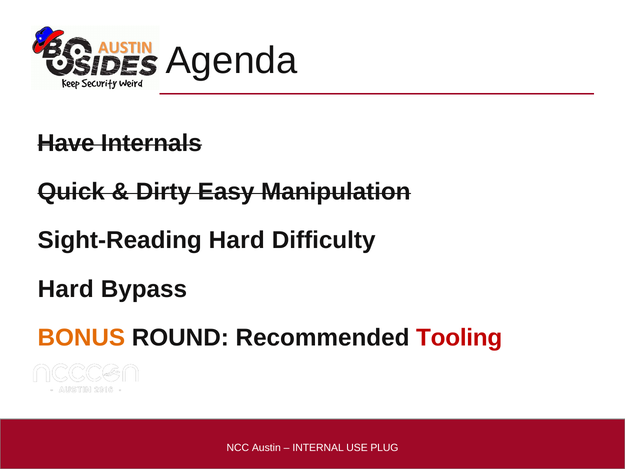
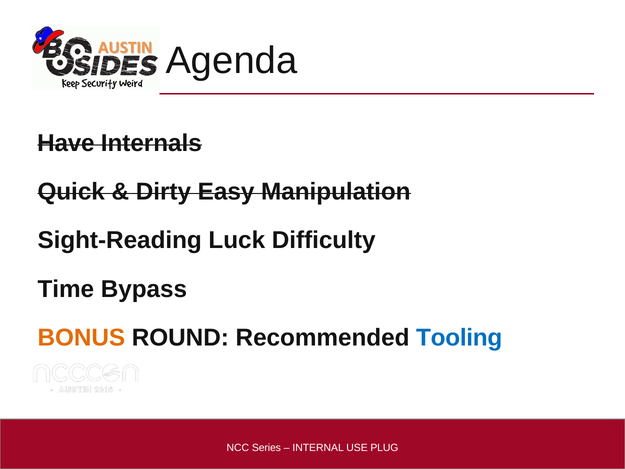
Sight-Reading Hard: Hard -> Luck
Hard at (66, 289): Hard -> Time
Tooling colour: red -> blue
Austin: Austin -> Series
